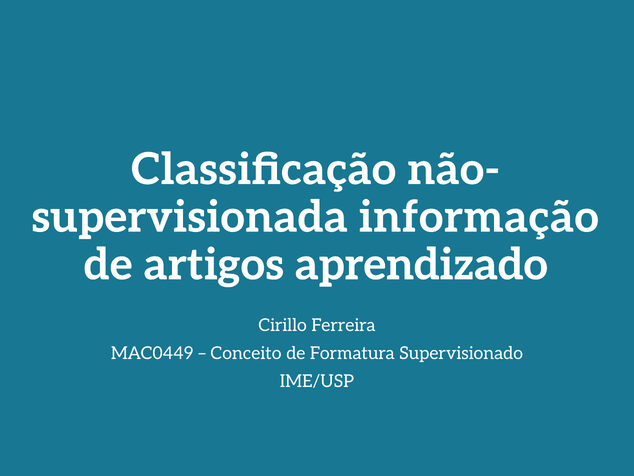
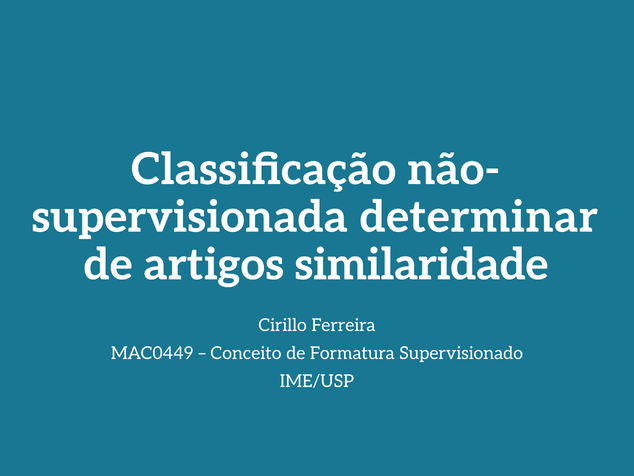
informação: informação -> determinar
aprendizado: aprendizado -> similaridade
